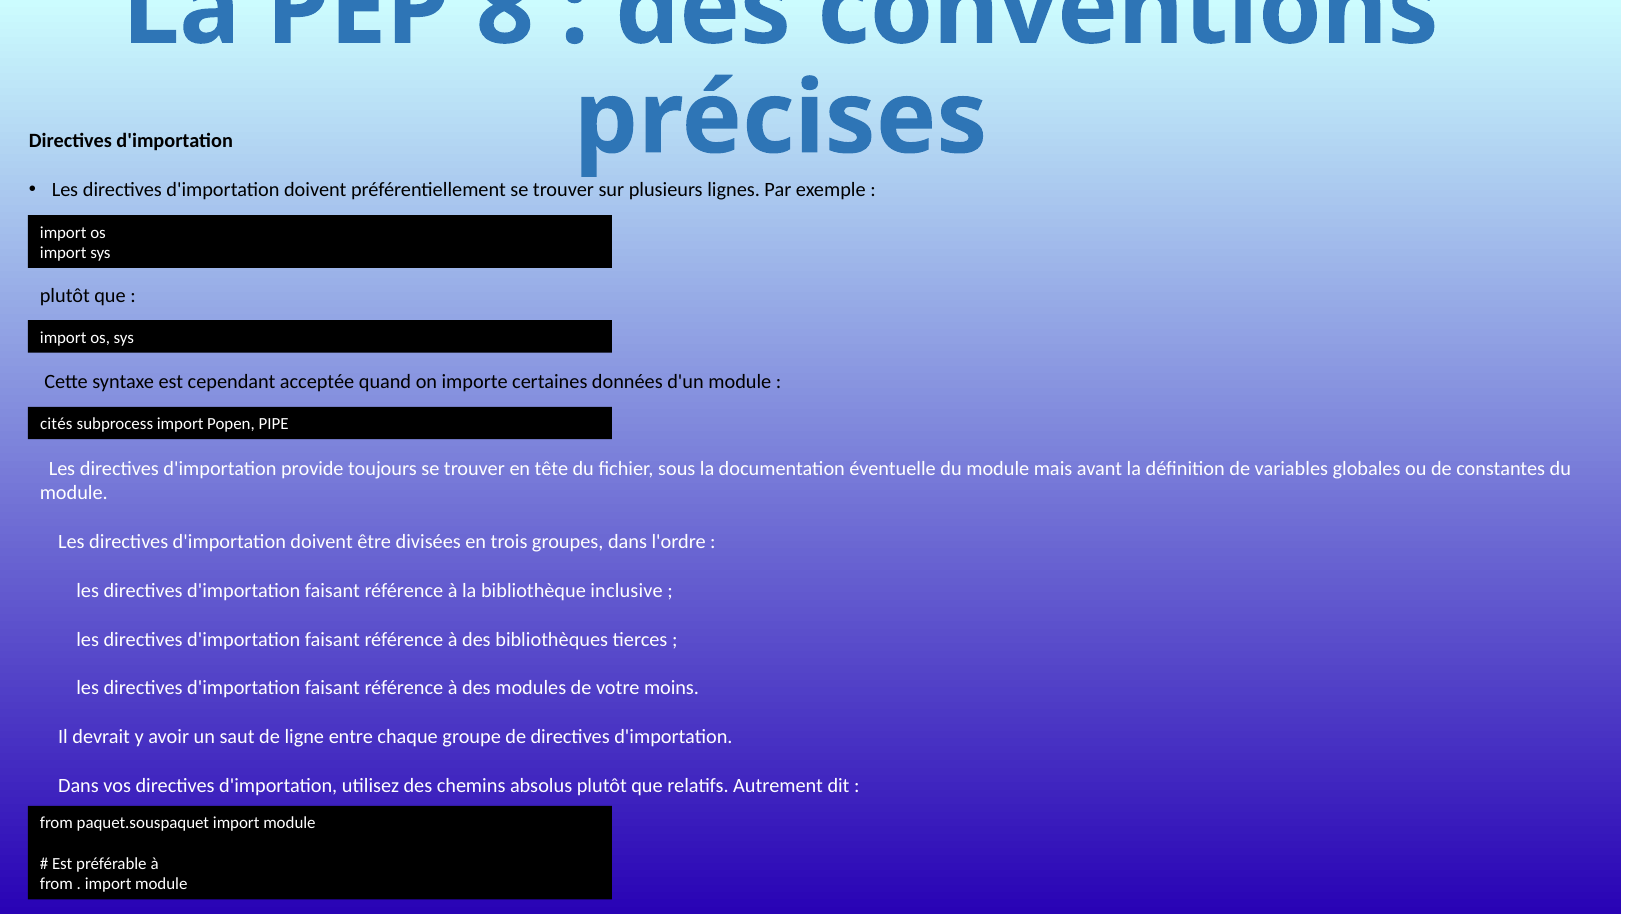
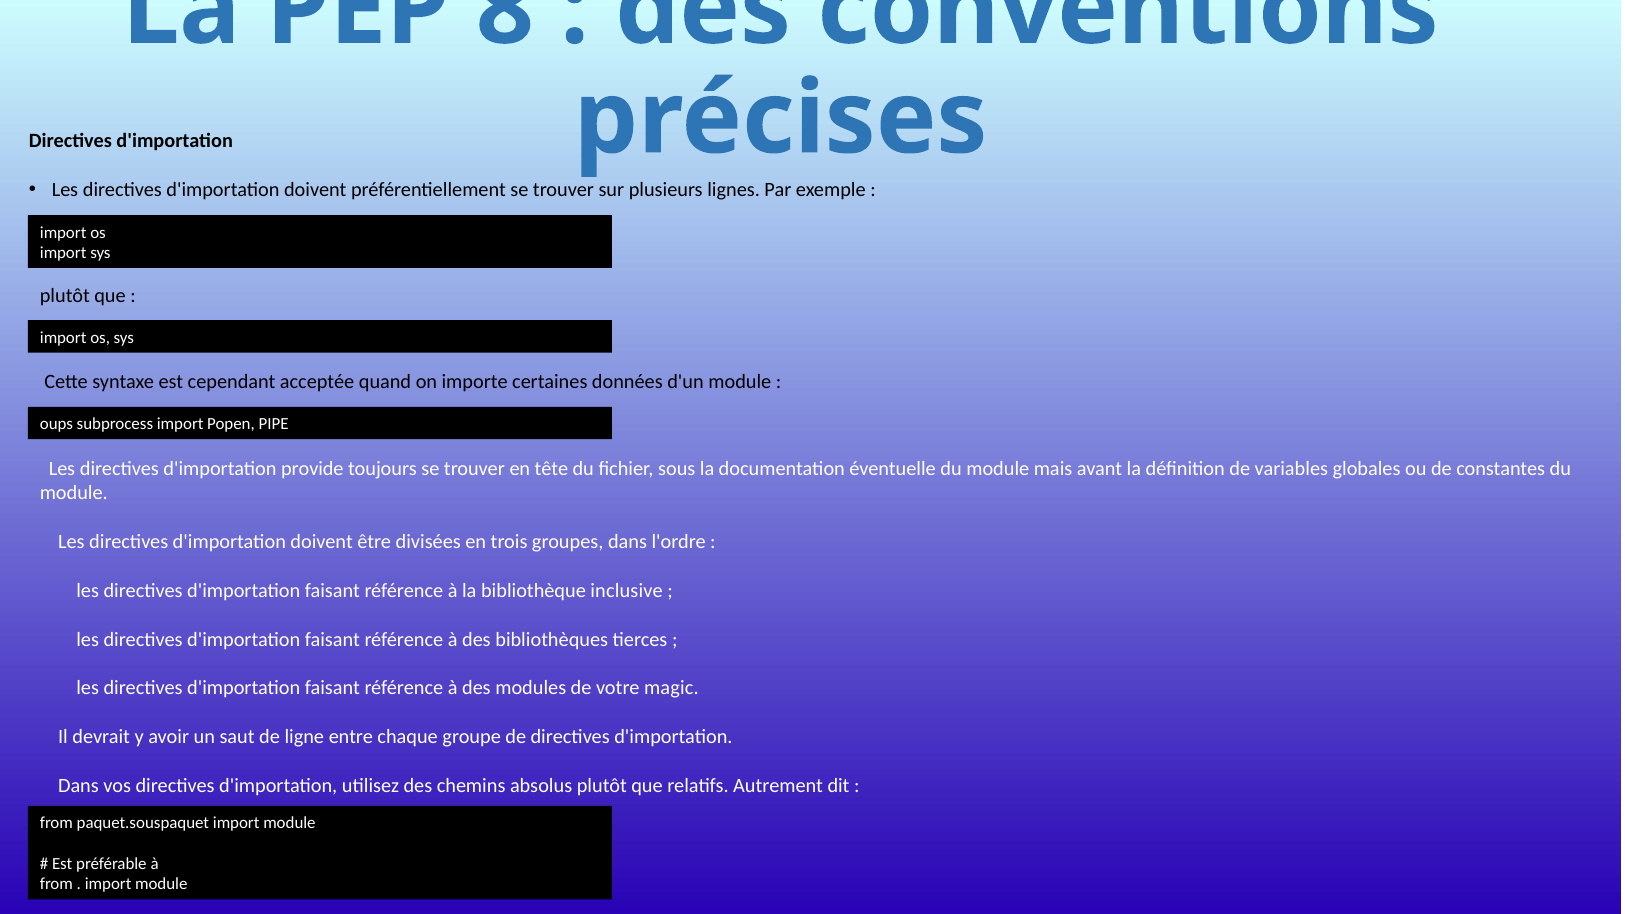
cités: cités -> oups
moins: moins -> magic
